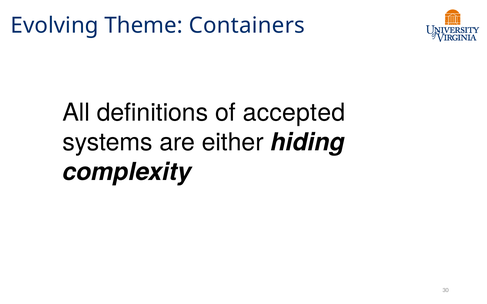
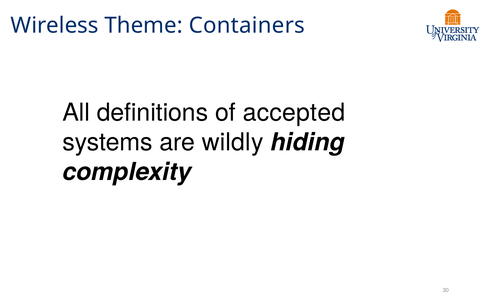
Evolving: Evolving -> Wireless
either: either -> wildly
